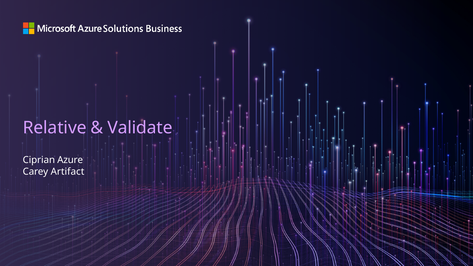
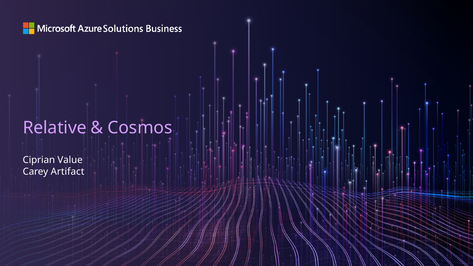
Validate: Validate -> Cosmos
Azure: Azure -> Value
